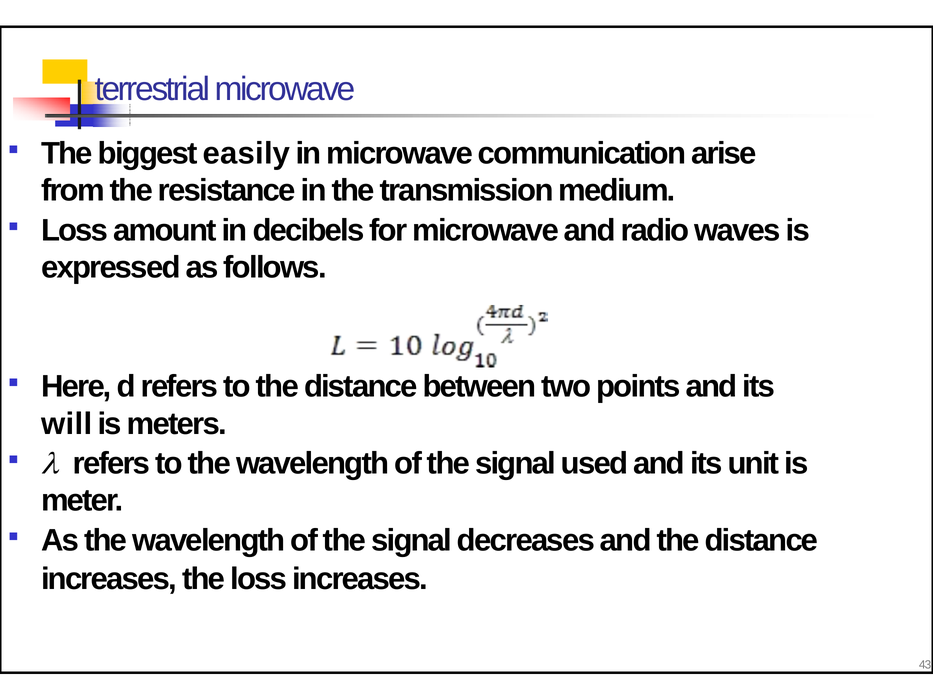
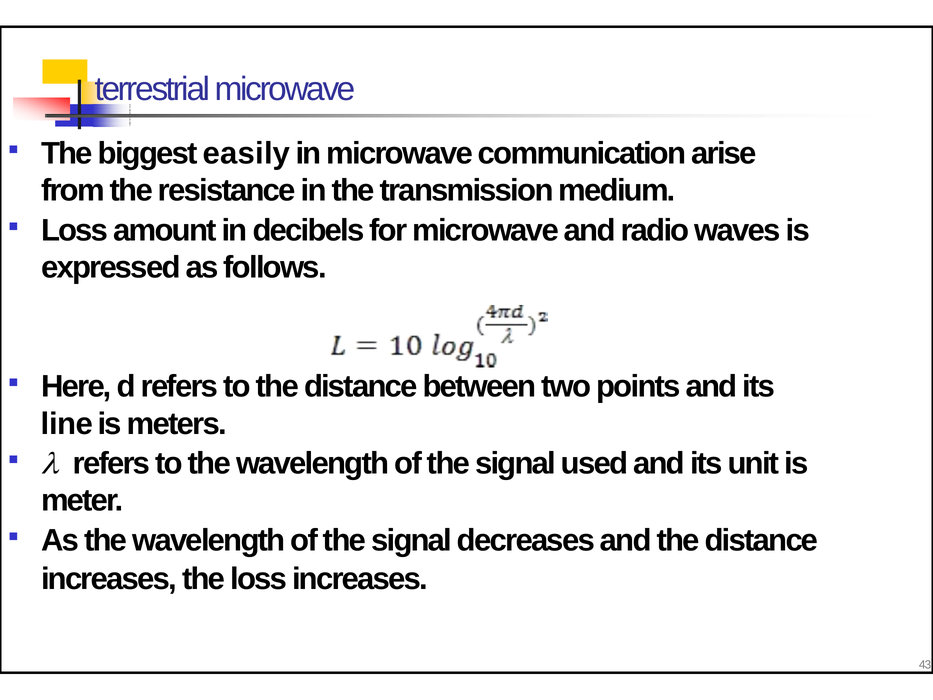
will: will -> line
